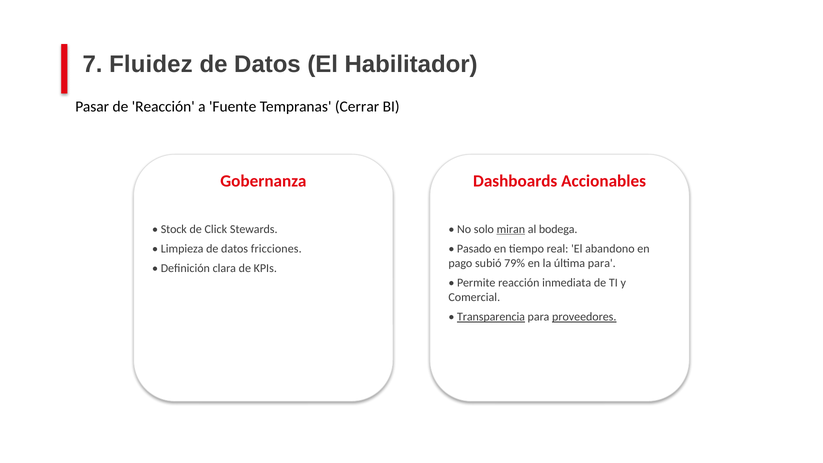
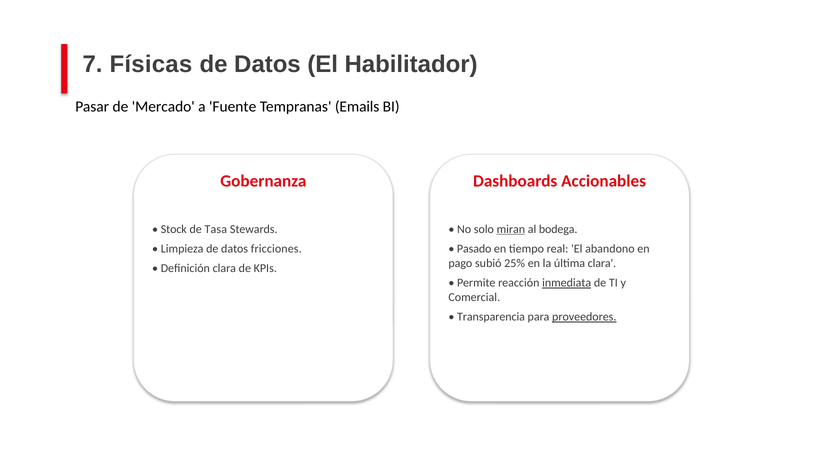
Fluidez: Fluidez -> Físicas
de Reacción: Reacción -> Mercado
Cerrar: Cerrar -> Emails
Click: Click -> Tasa
79%: 79% -> 25%
última para: para -> clara
inmediata underline: none -> present
Transparencia underline: present -> none
